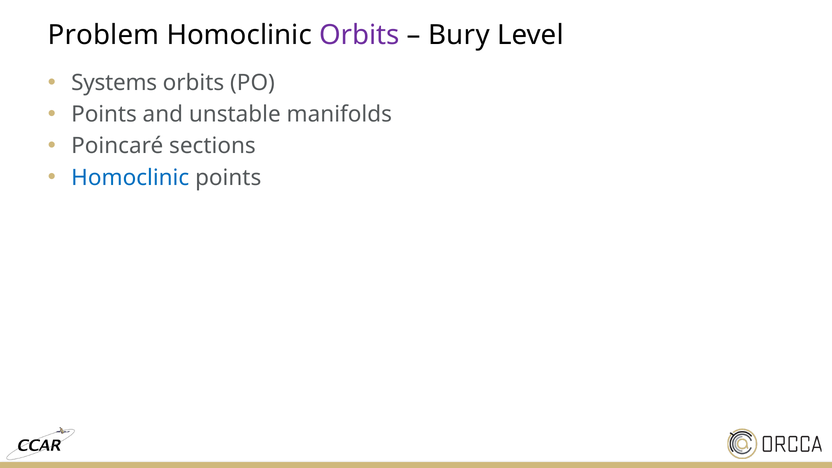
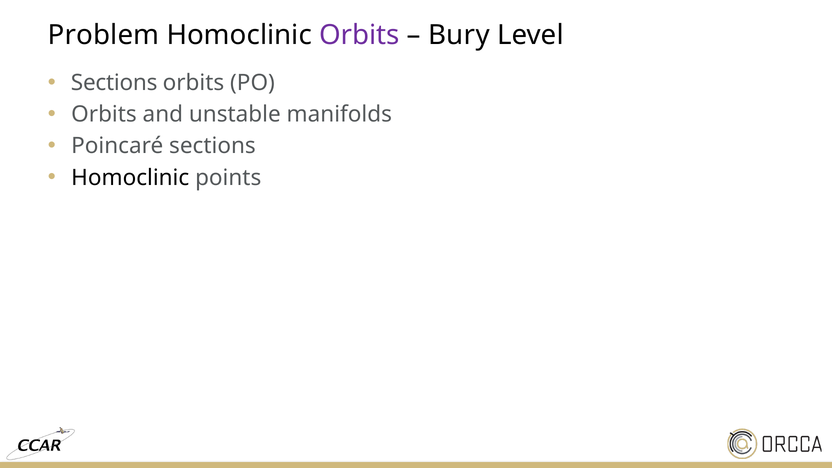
Systems at (114, 83): Systems -> Sections
Points at (104, 115): Points -> Orbits
Homoclinic at (130, 178) colour: blue -> black
